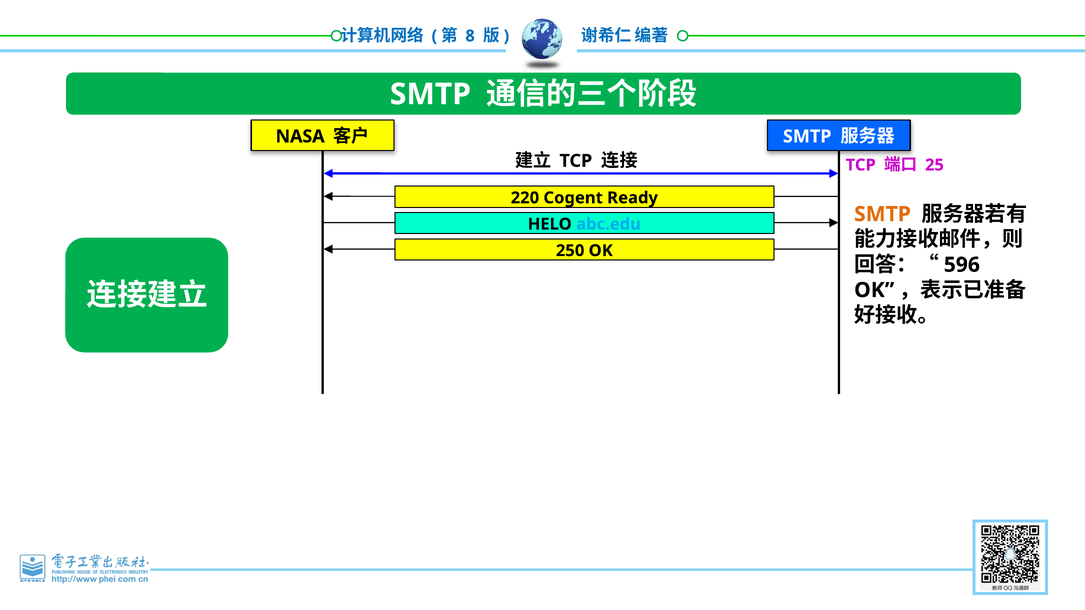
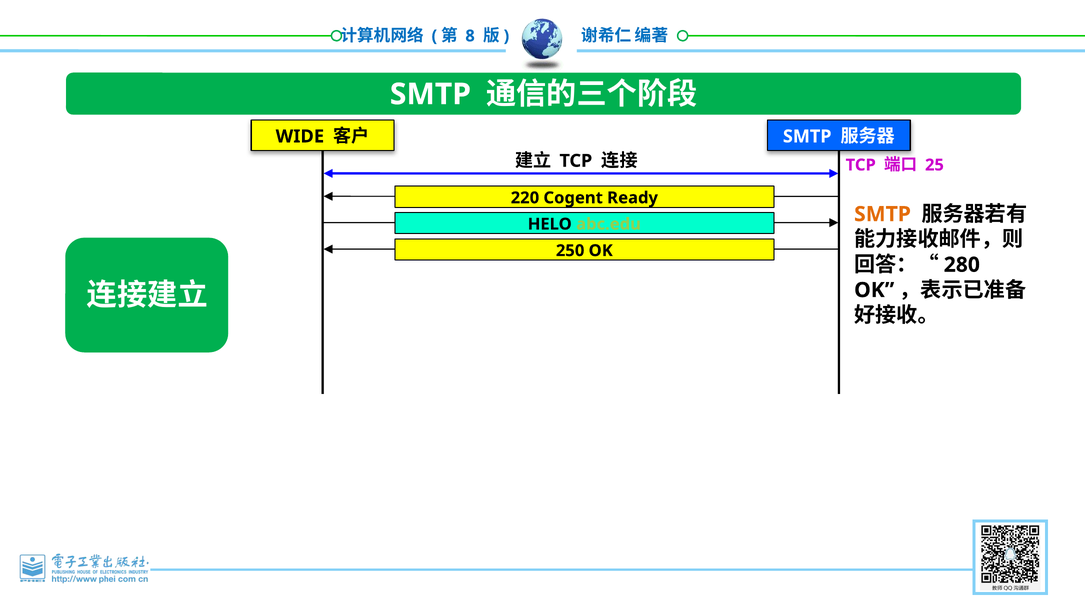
NASA: NASA -> WIDE
abc.edu colour: light blue -> light green
596: 596 -> 280
